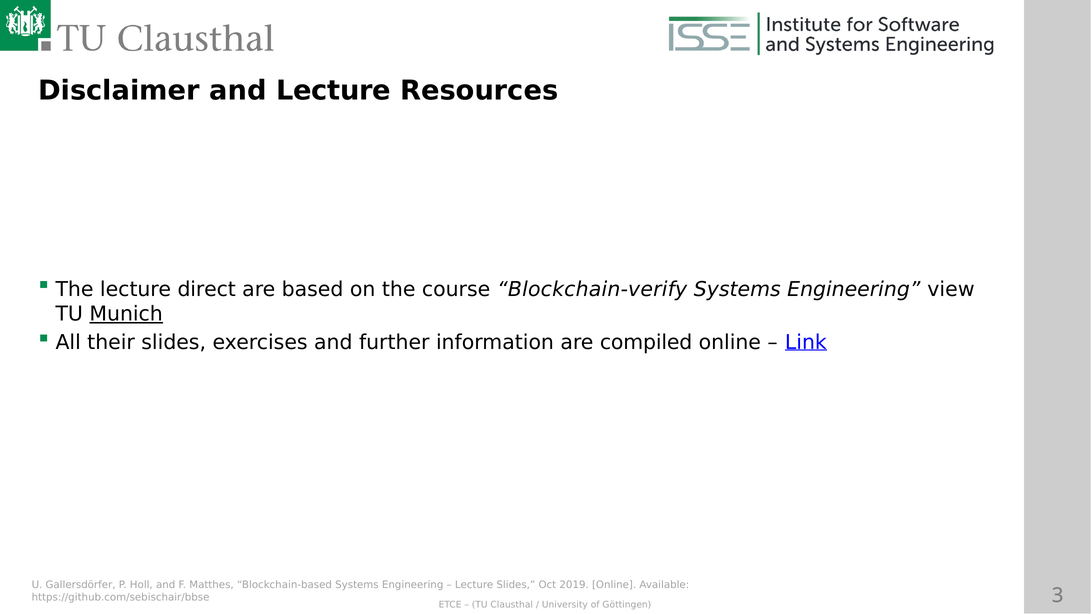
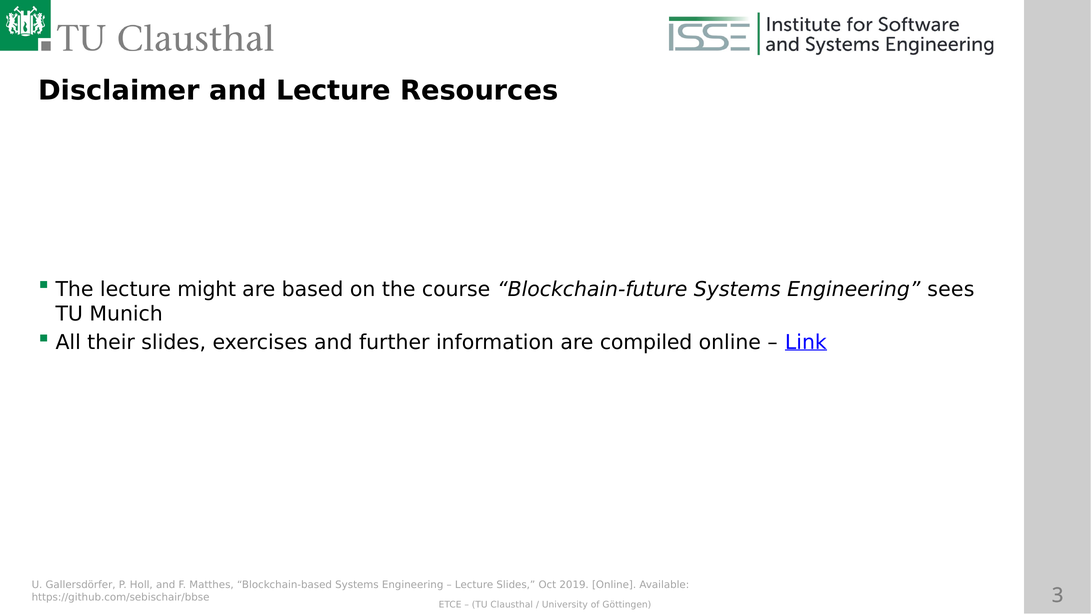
direct: direct -> might
Blockchain-verify: Blockchain-verify -> Blockchain-future
view: view -> sees
Munich underline: present -> none
